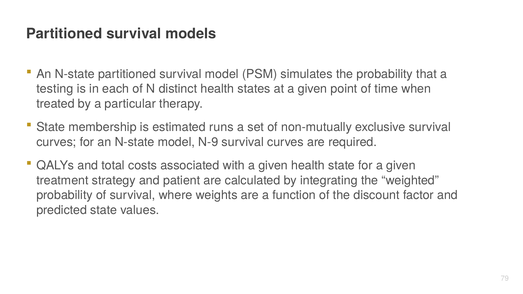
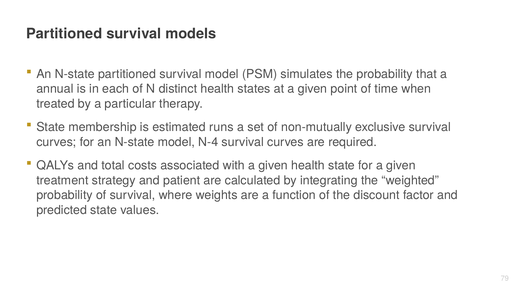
testing: testing -> annual
N-9: N-9 -> N-4
